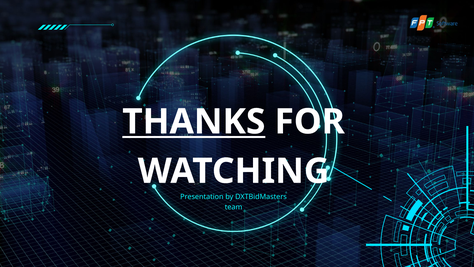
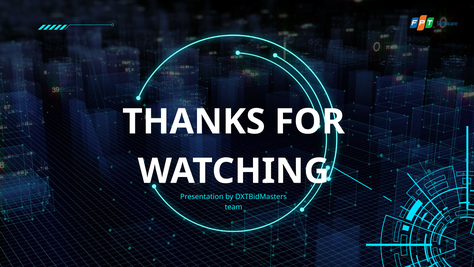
THANKS underline: present -> none
